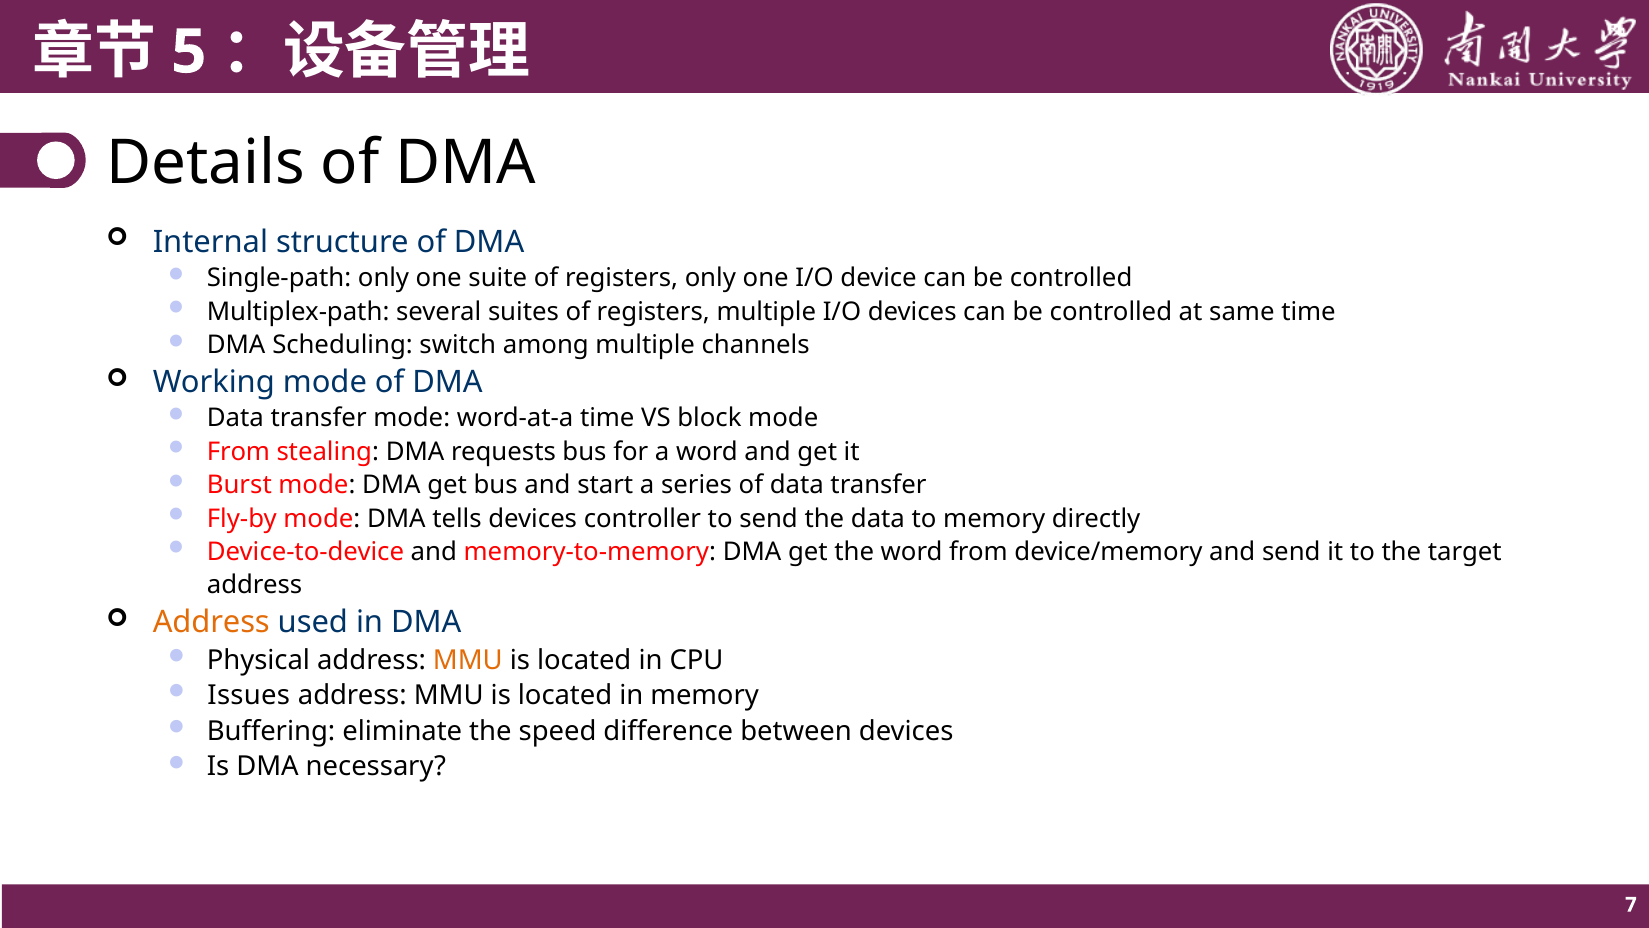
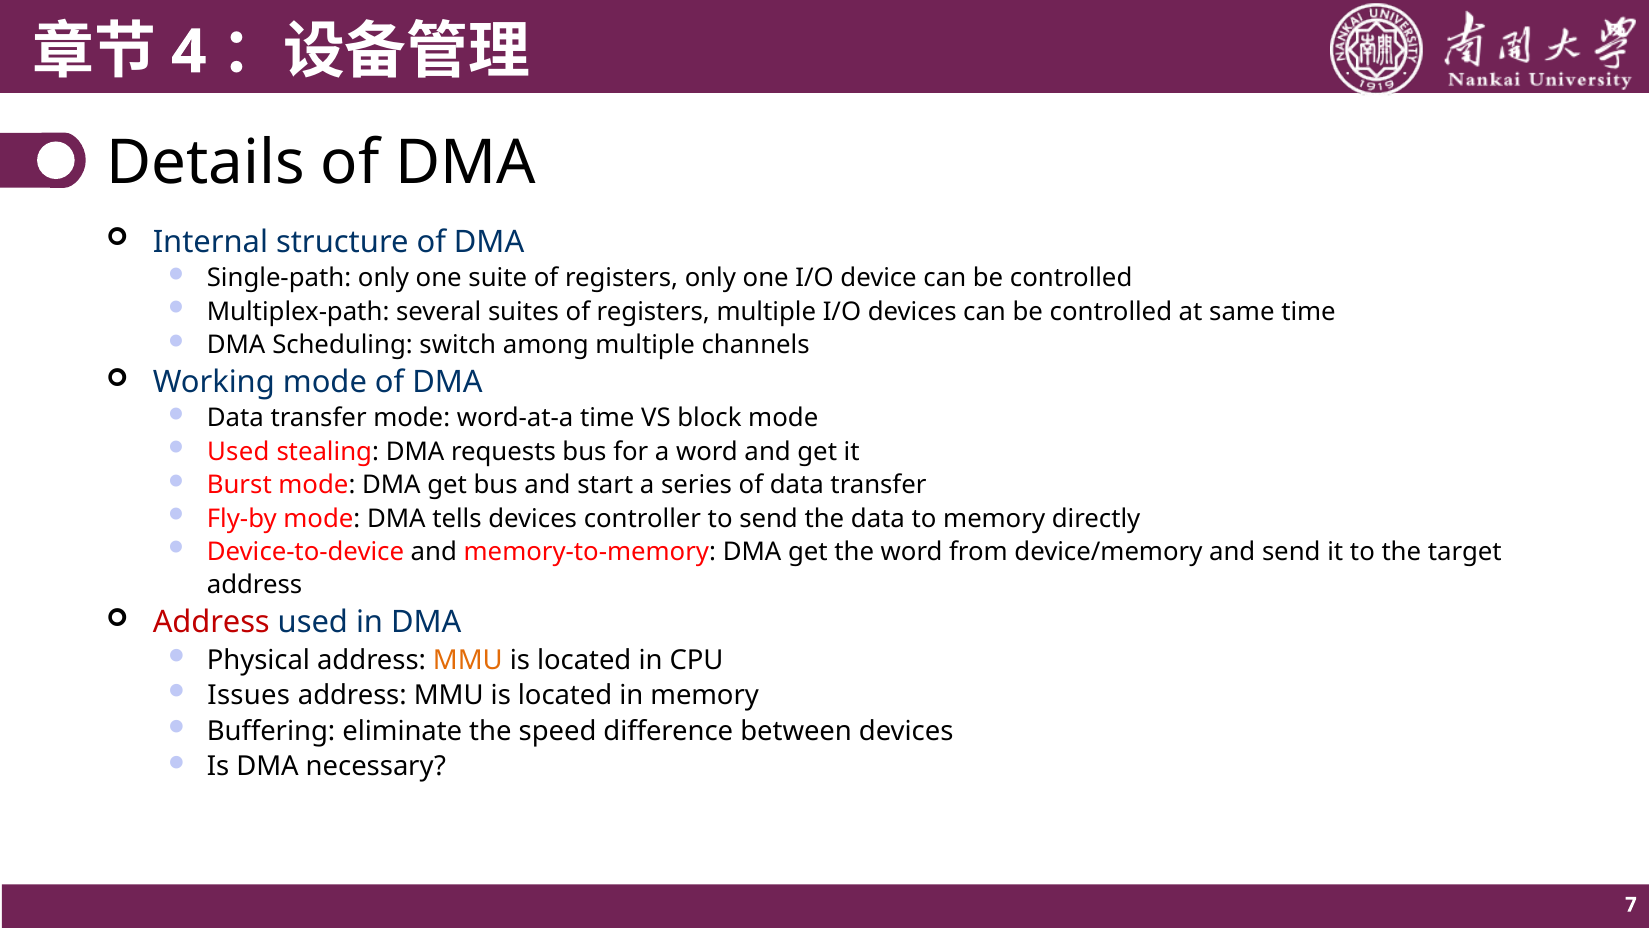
5: 5 -> 4
From at (238, 452): From -> Used
Address at (211, 622) colour: orange -> red
